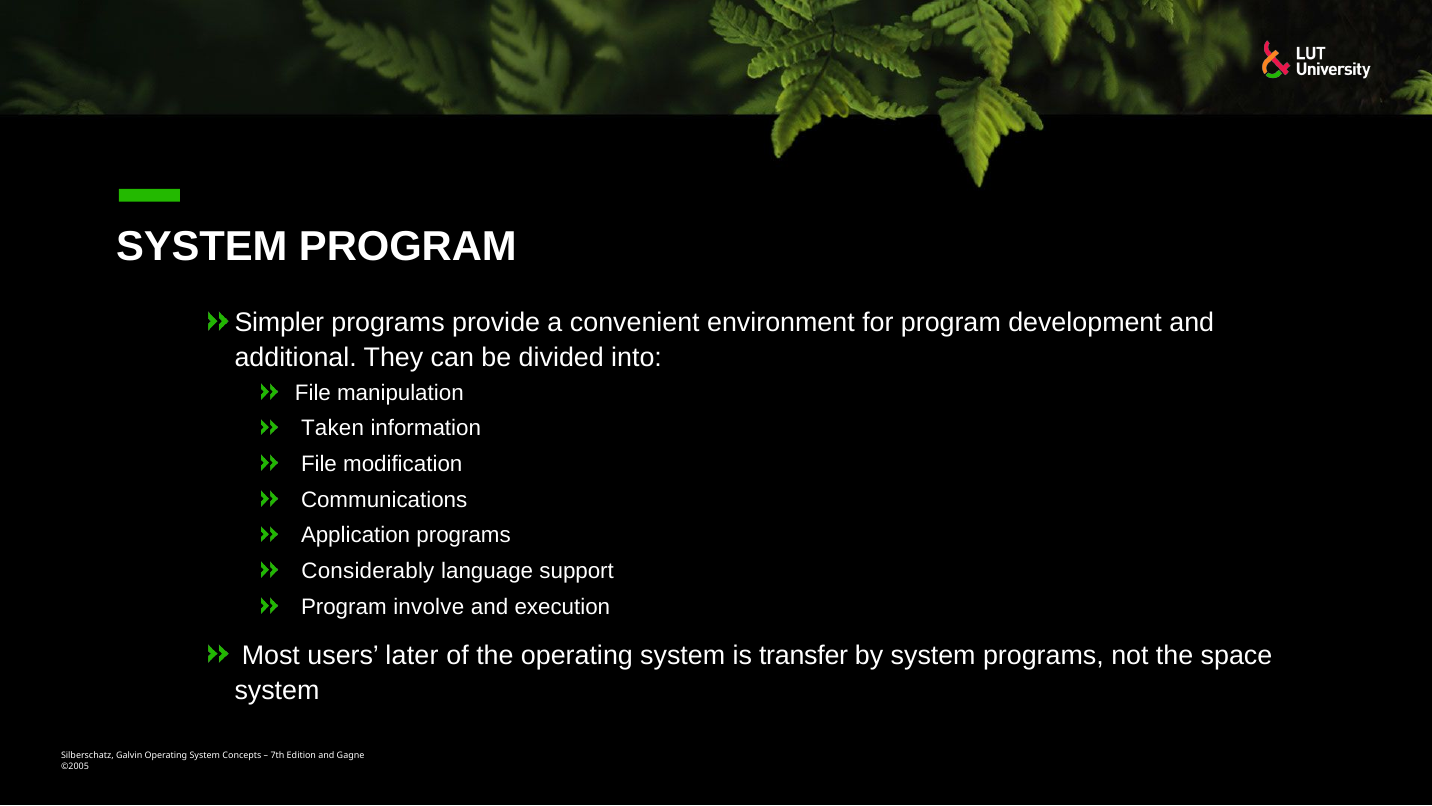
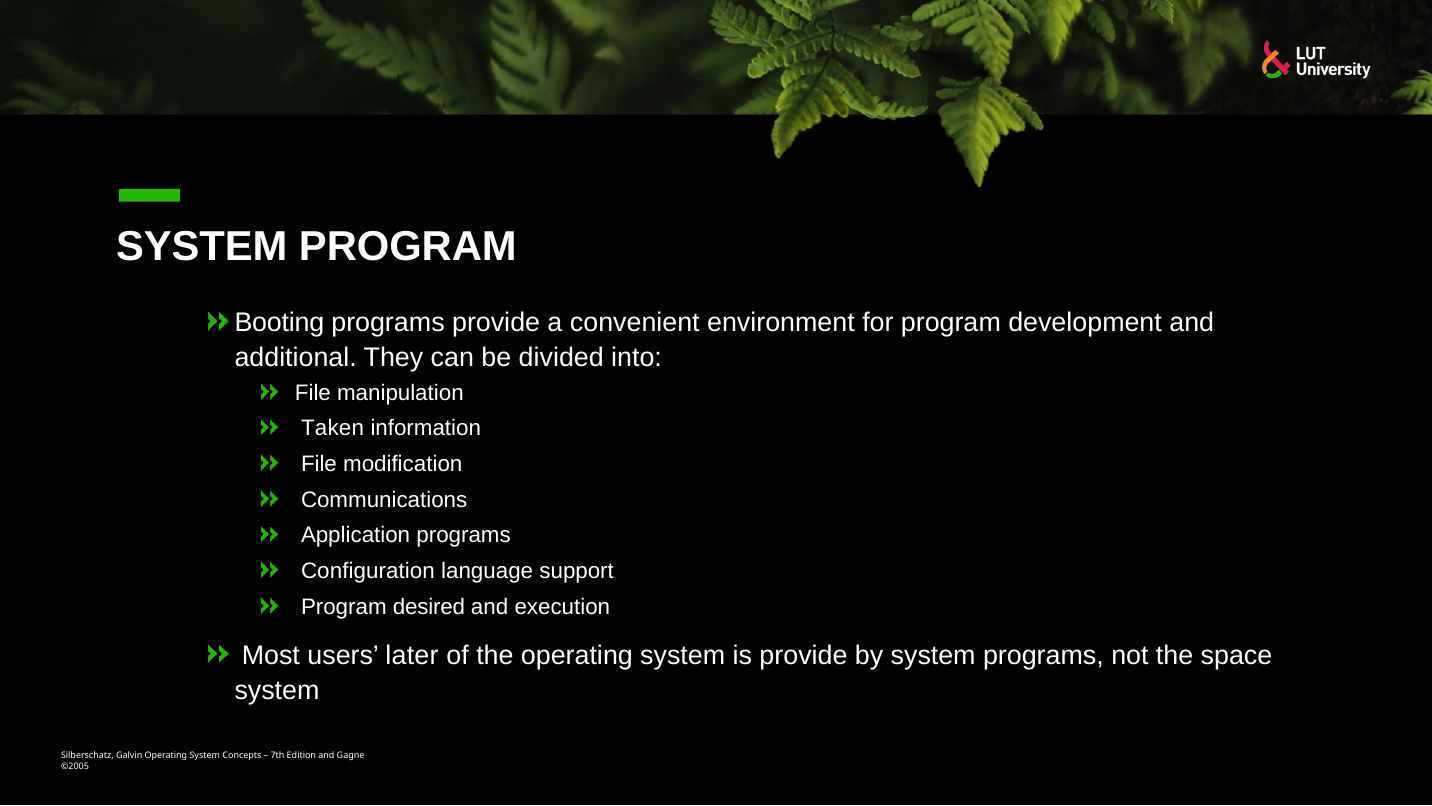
Simpler: Simpler -> Booting
Considerably: Considerably -> Configuration
involve: involve -> desired
is transfer: transfer -> provide
